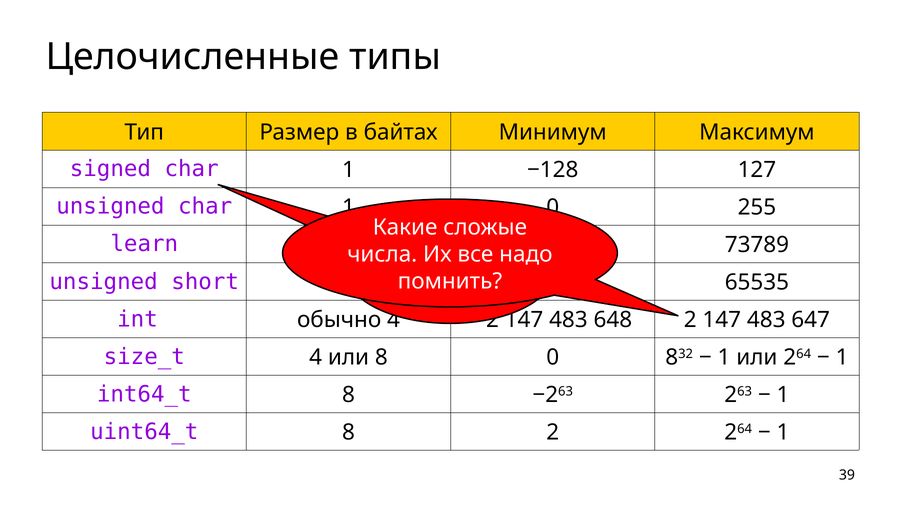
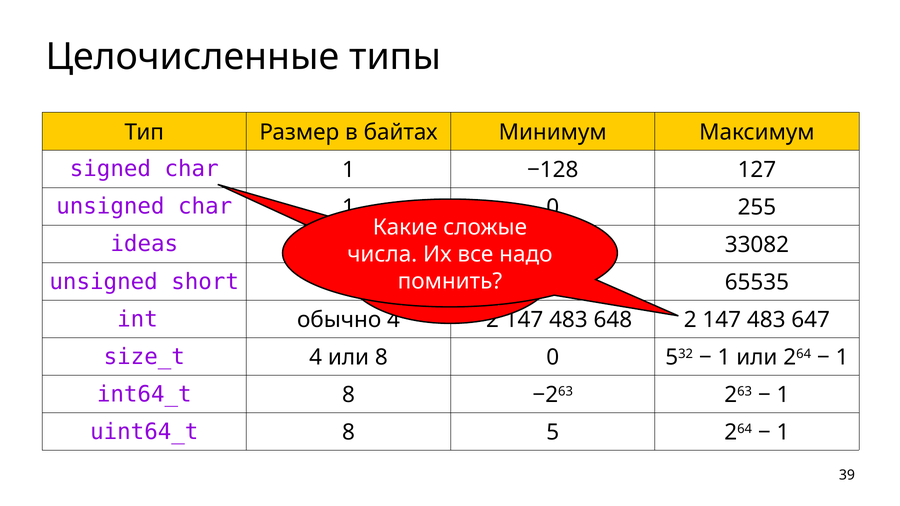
learn: learn -> ideas
73789: 73789 -> 33082
0 8: 8 -> 5
8 2: 2 -> 5
